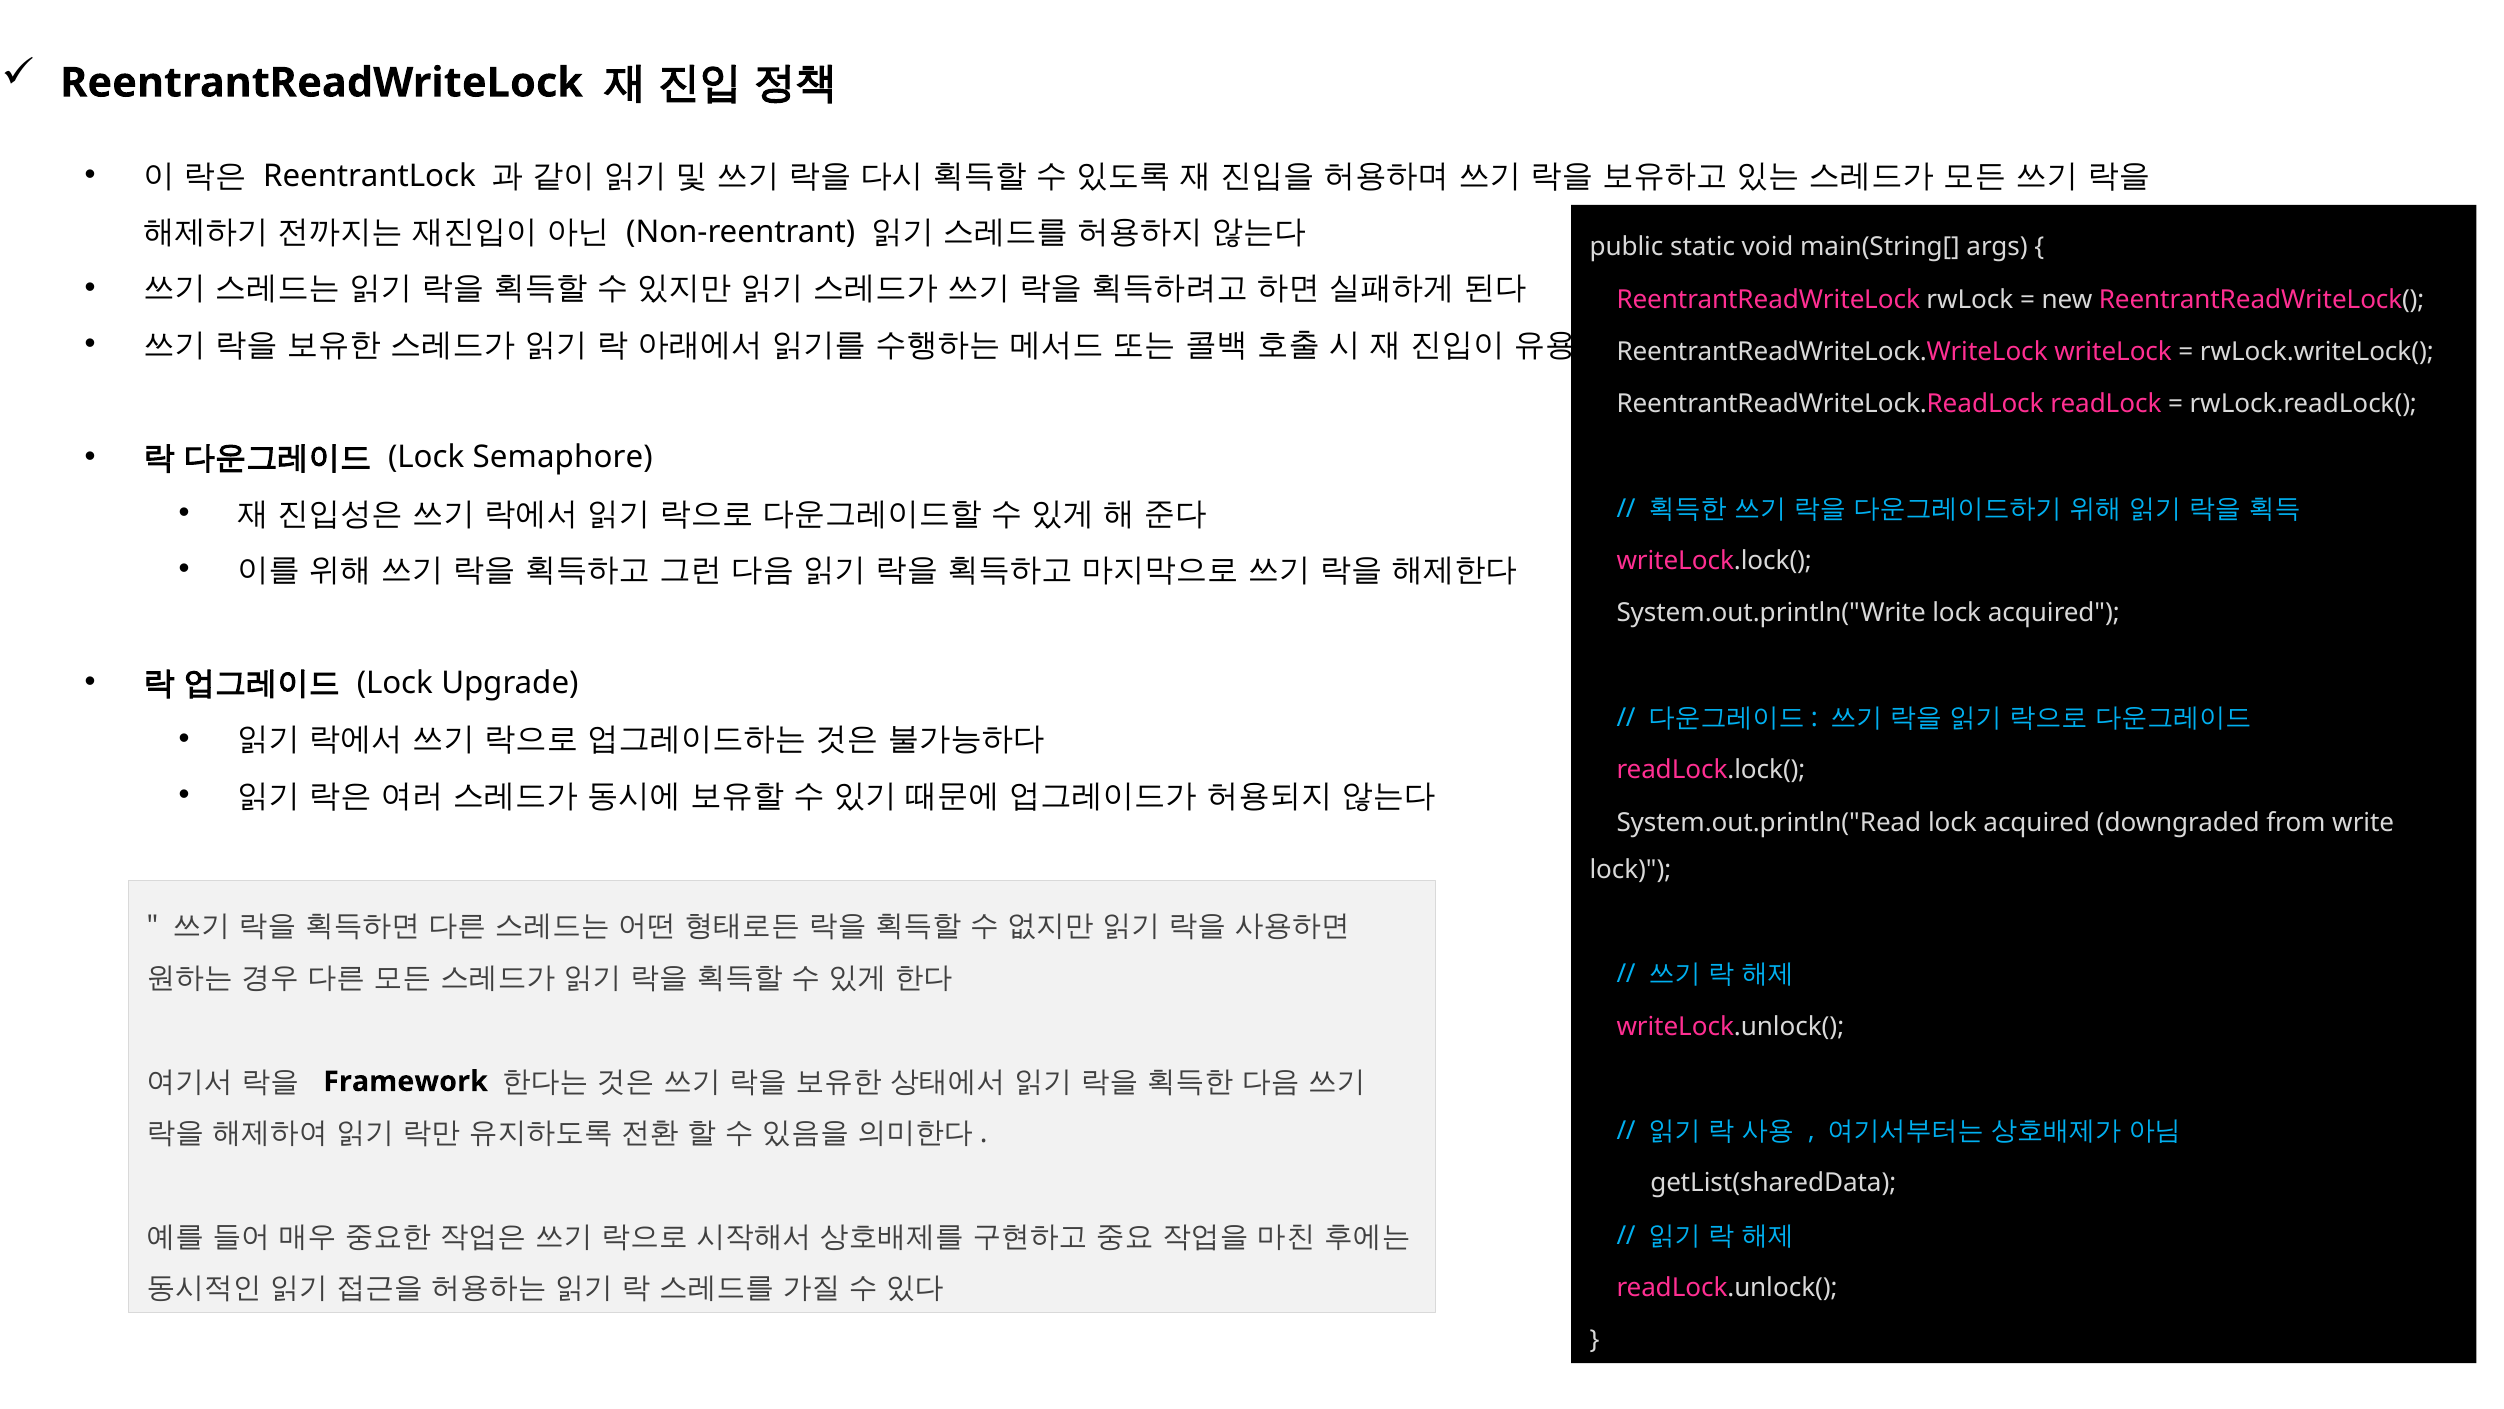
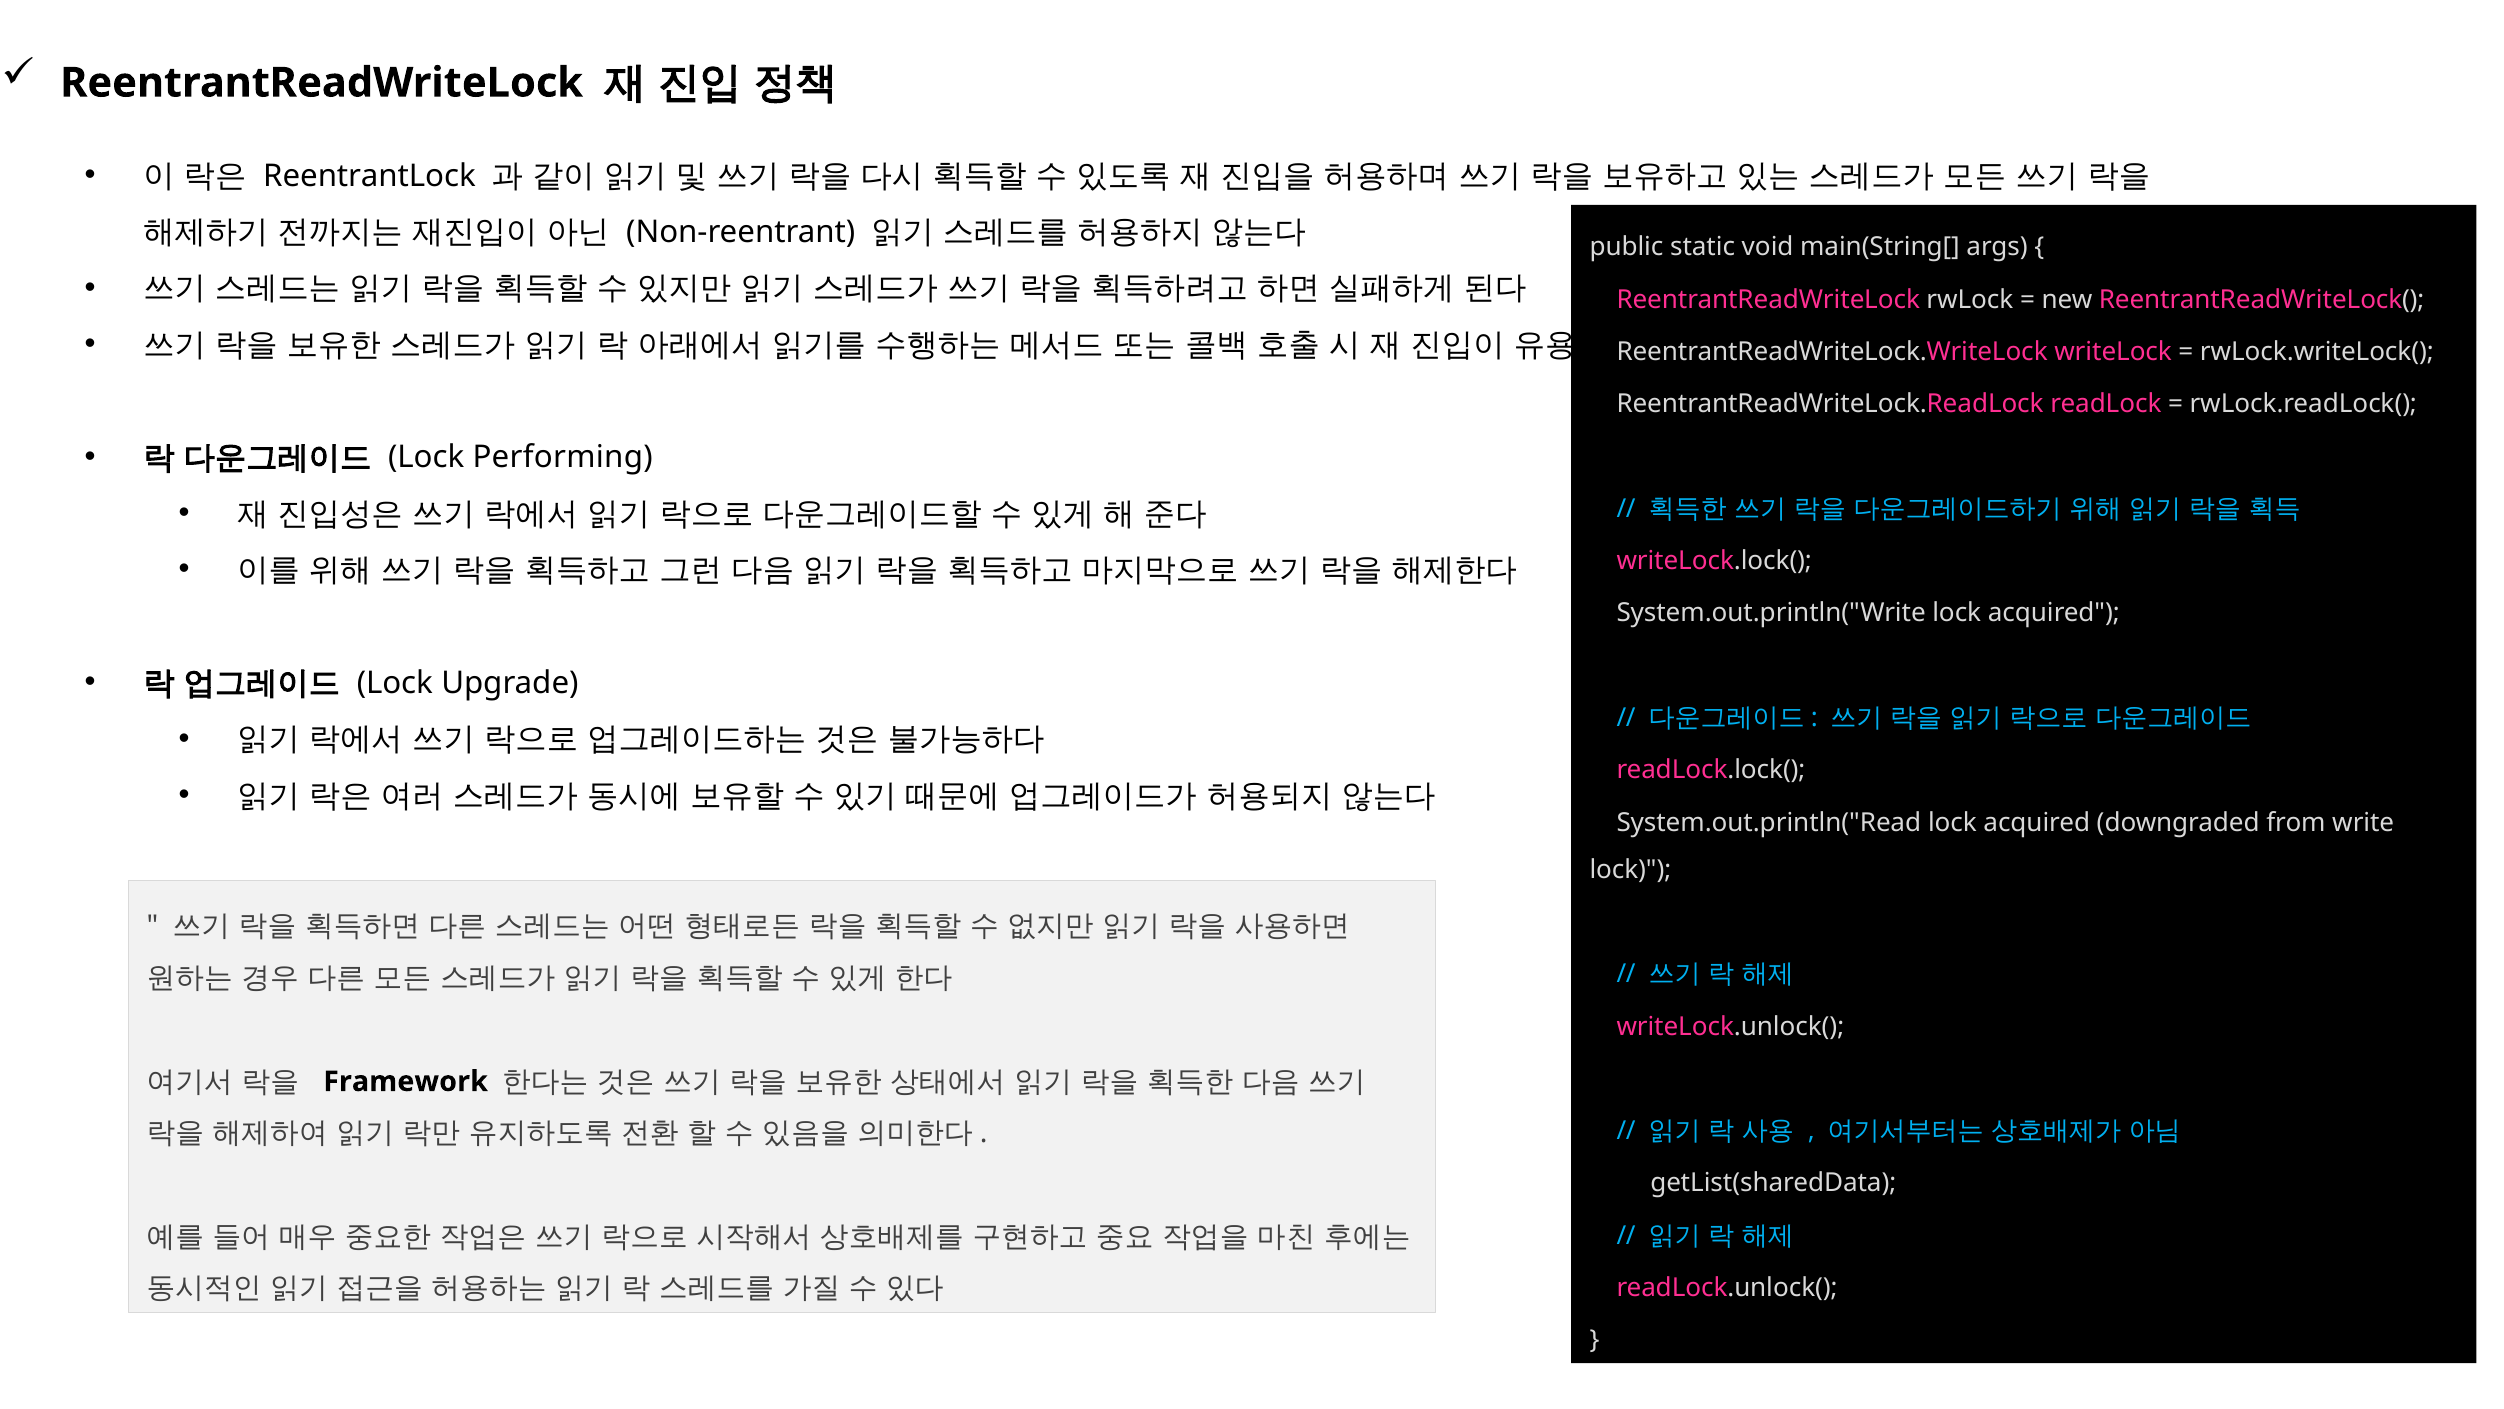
Semaphore: Semaphore -> Performing
